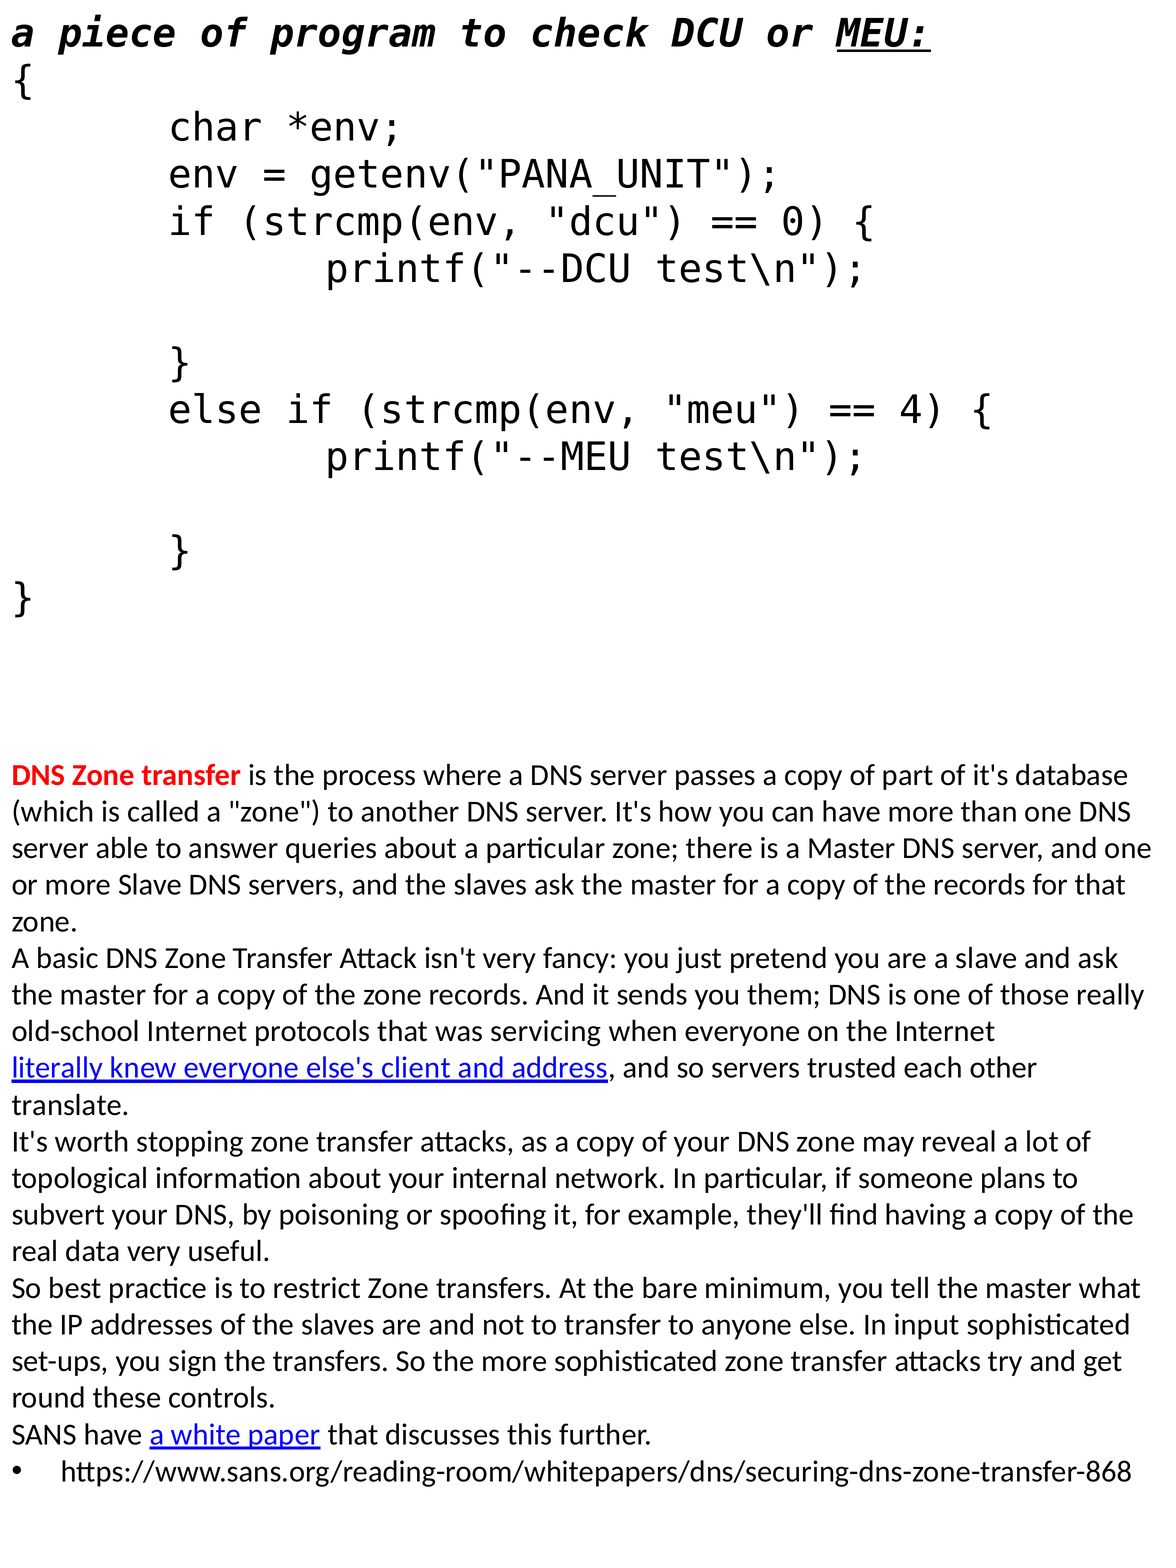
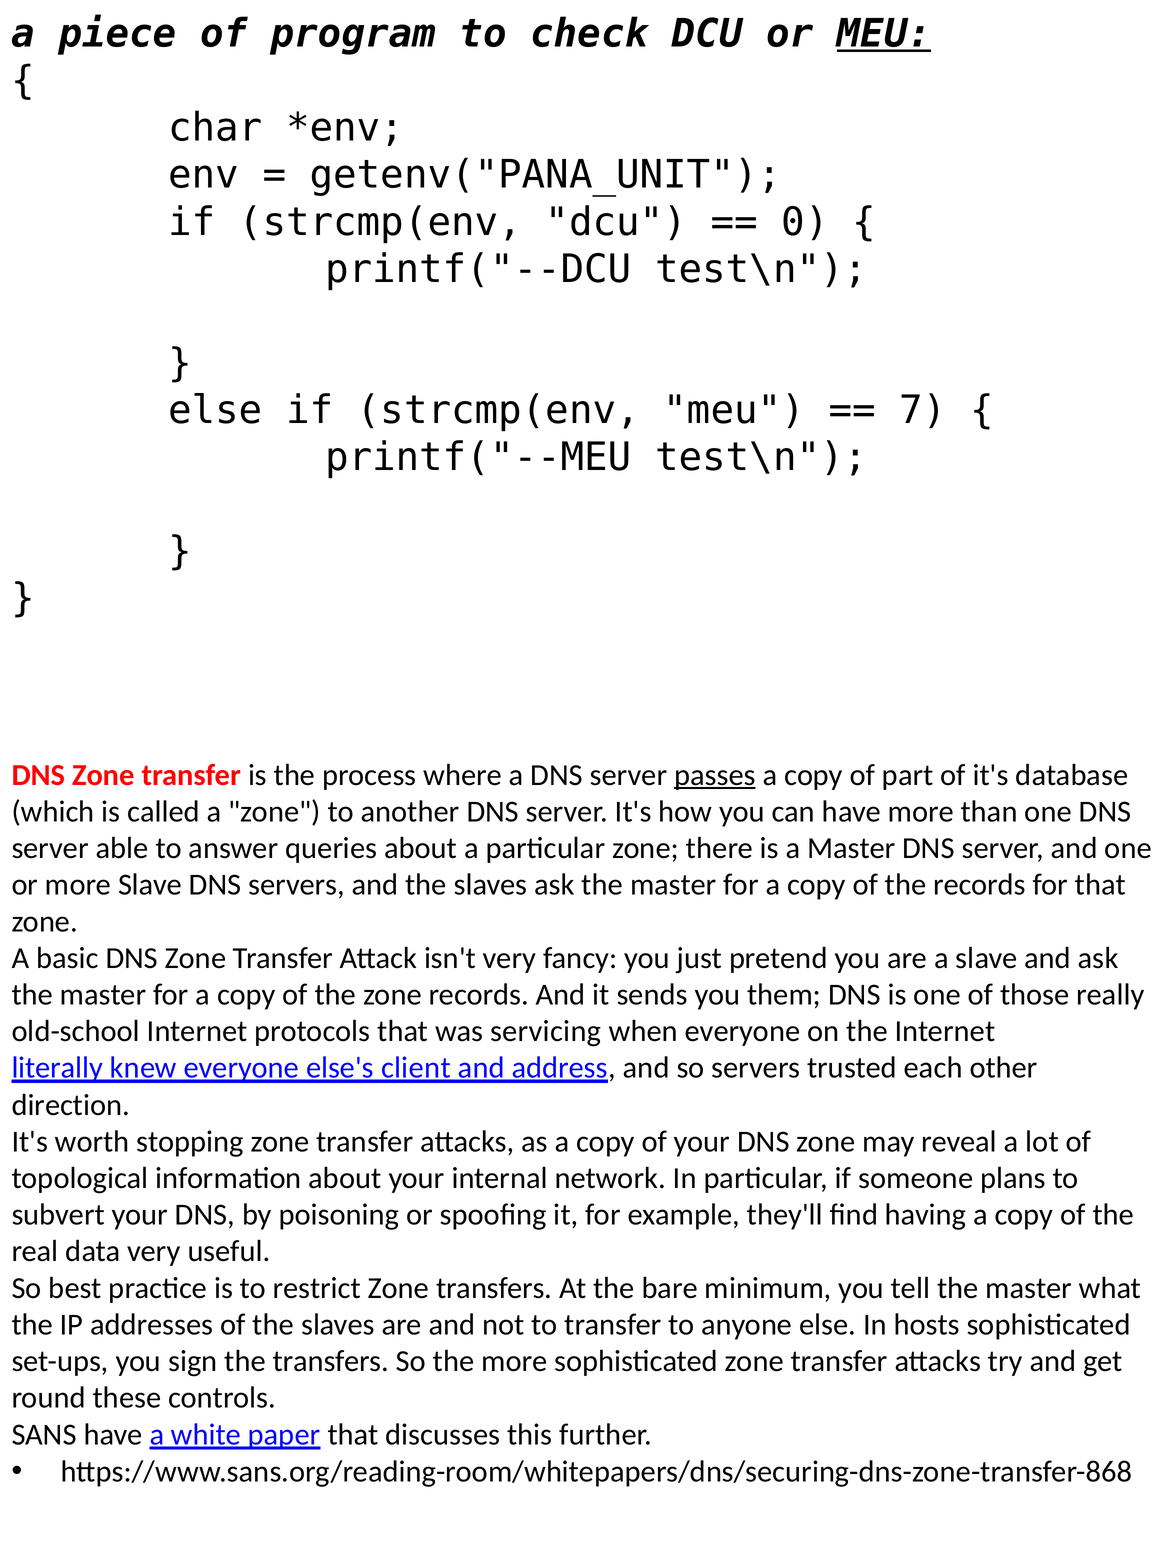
4: 4 -> 7
passes underline: none -> present
translate: translate -> direction
input: input -> hosts
